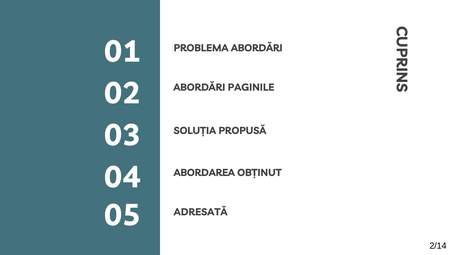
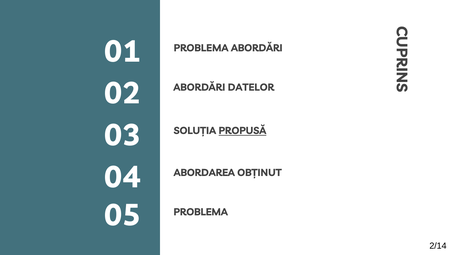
PAGINILE: PAGINILE -> DATELOR
PROPUSĂ underline: none -> present
ADRESATĂ at (201, 212): ADRESATĂ -> PROBLEMA
